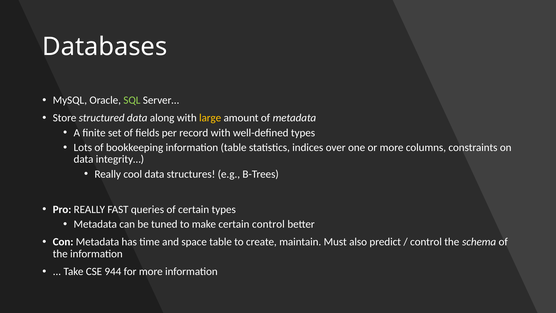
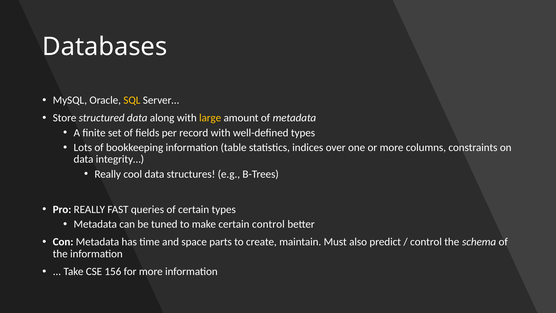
SQL colour: light green -> yellow
space table: table -> parts
944: 944 -> 156
